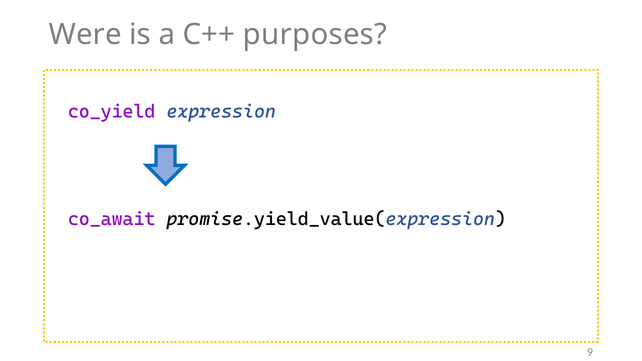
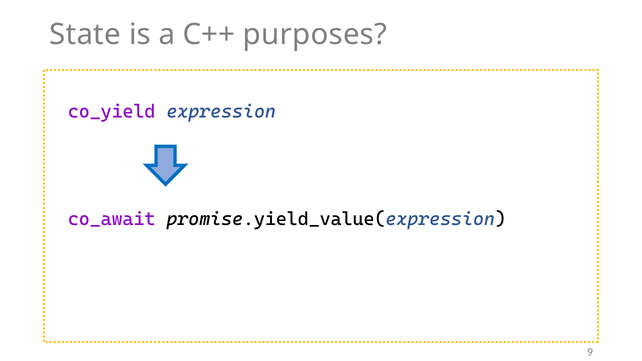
Were: Were -> State
